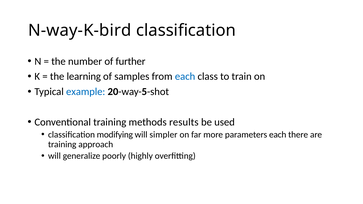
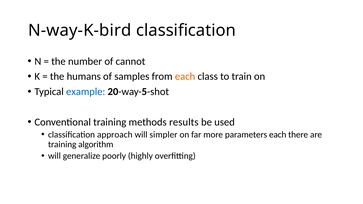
further: further -> cannot
learning: learning -> humans
each at (185, 77) colour: blue -> orange
modifying: modifying -> approach
approach: approach -> algorithm
